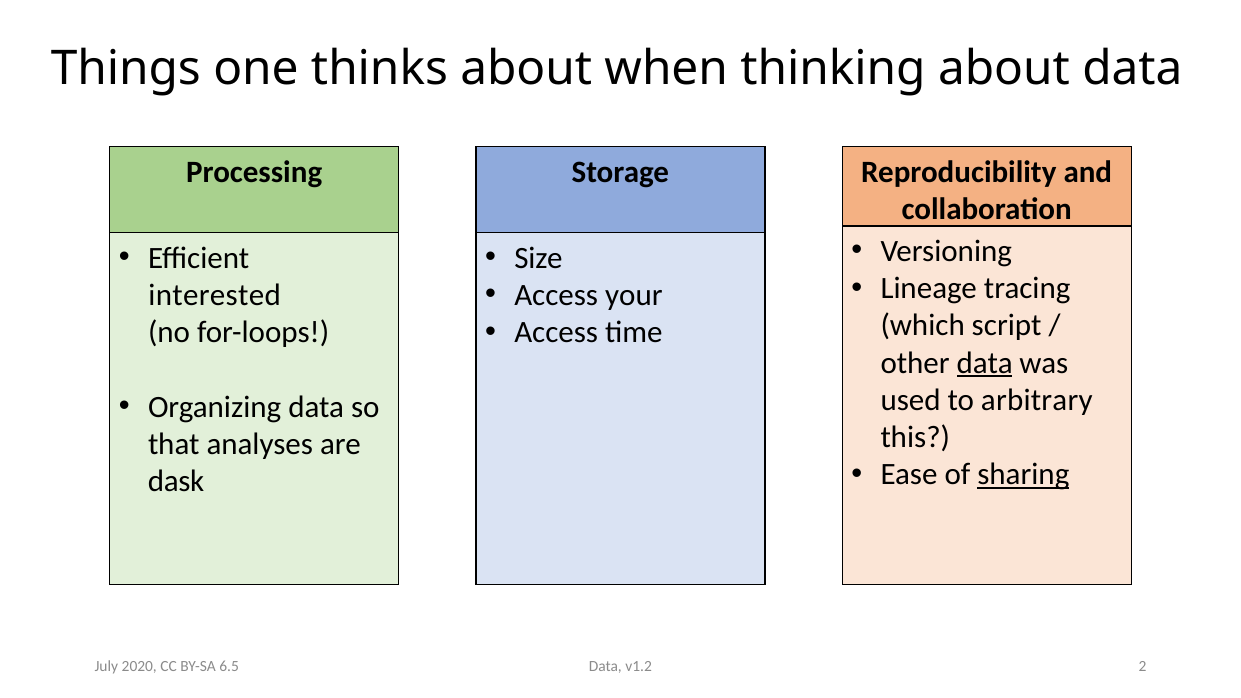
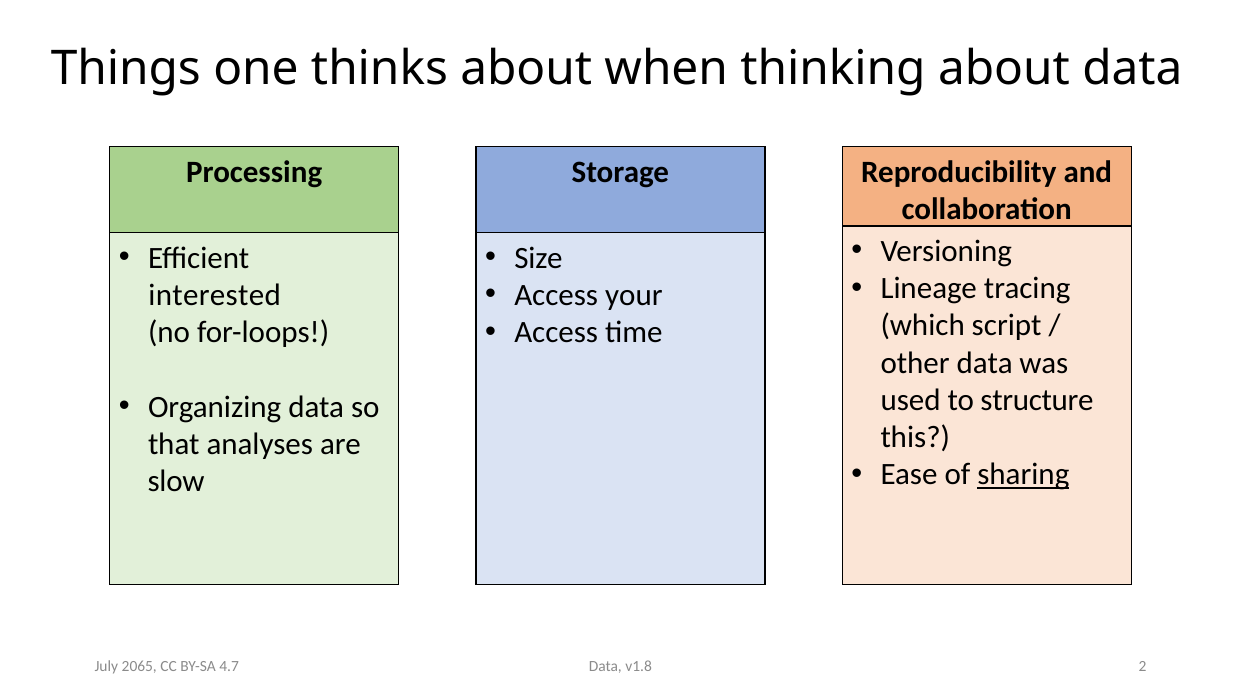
data at (985, 363) underline: present -> none
arbitrary: arbitrary -> structure
dask: dask -> slow
v1.2: v1.2 -> v1.8
2020: 2020 -> 2065
6.5: 6.5 -> 4.7
